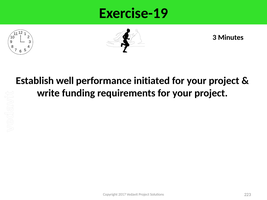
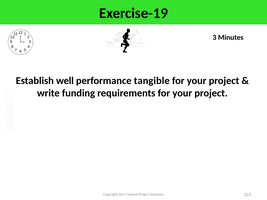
initiated: initiated -> tangible
